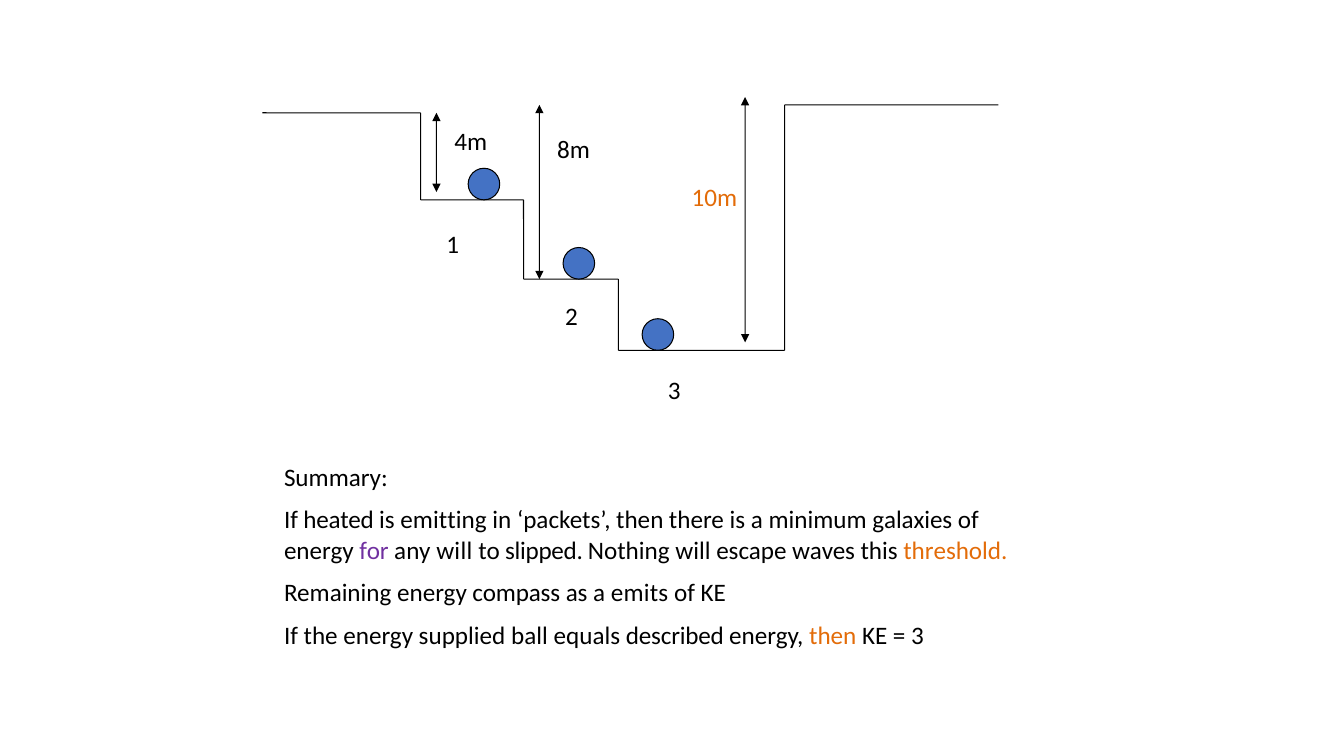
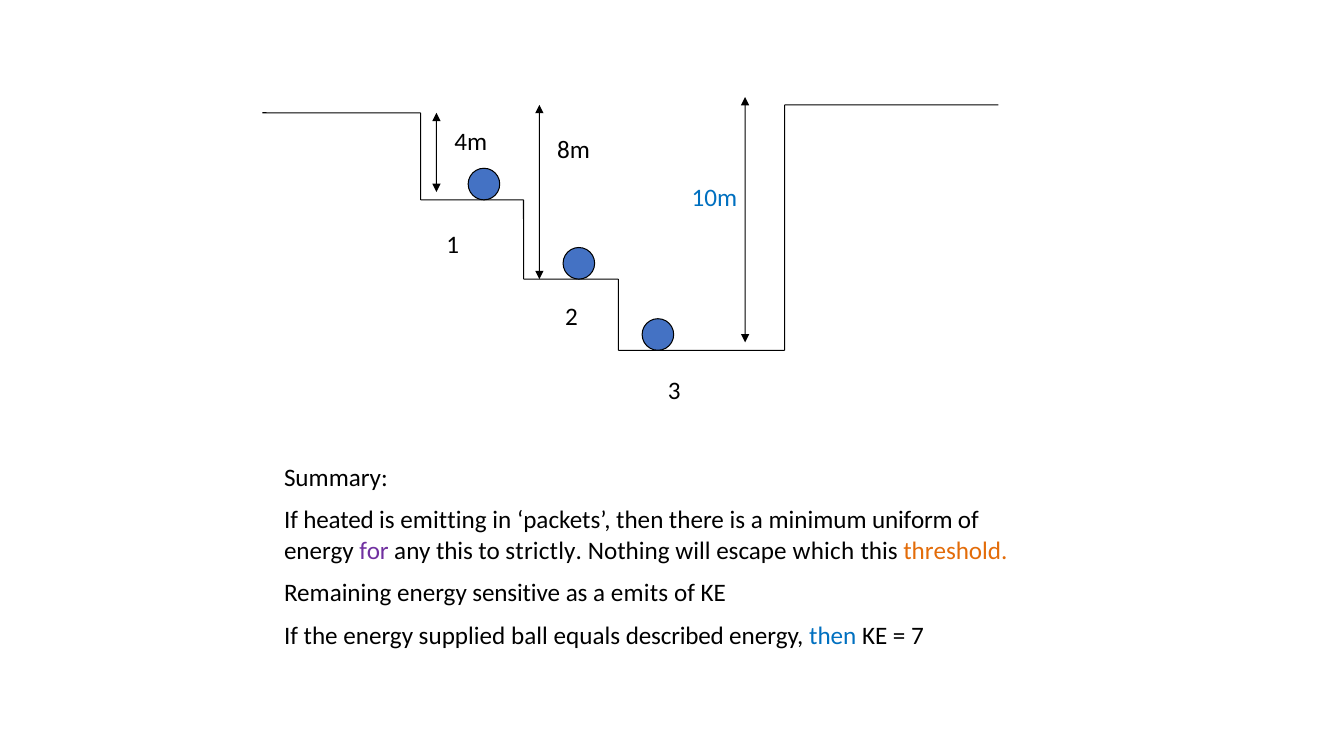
10m colour: orange -> blue
galaxies: galaxies -> uniform
any will: will -> this
slipped: slipped -> strictly
waves: waves -> which
compass: compass -> sensitive
then at (833, 636) colour: orange -> blue
3 at (918, 636): 3 -> 7
